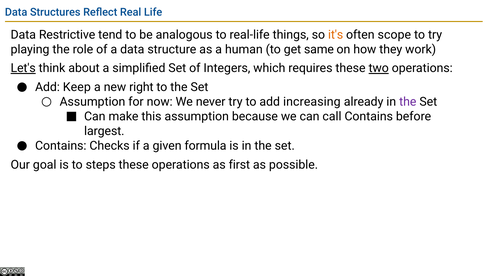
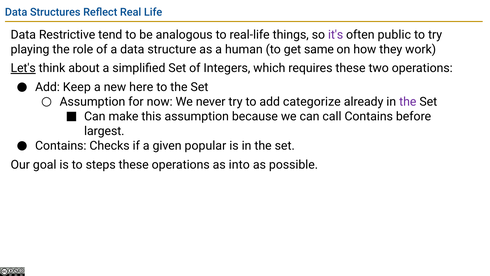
it's colour: orange -> purple
scope: scope -> public
two underline: present -> none
right: right -> here
increasing: increasing -> categorize
formula: formula -> popular
first: first -> into
